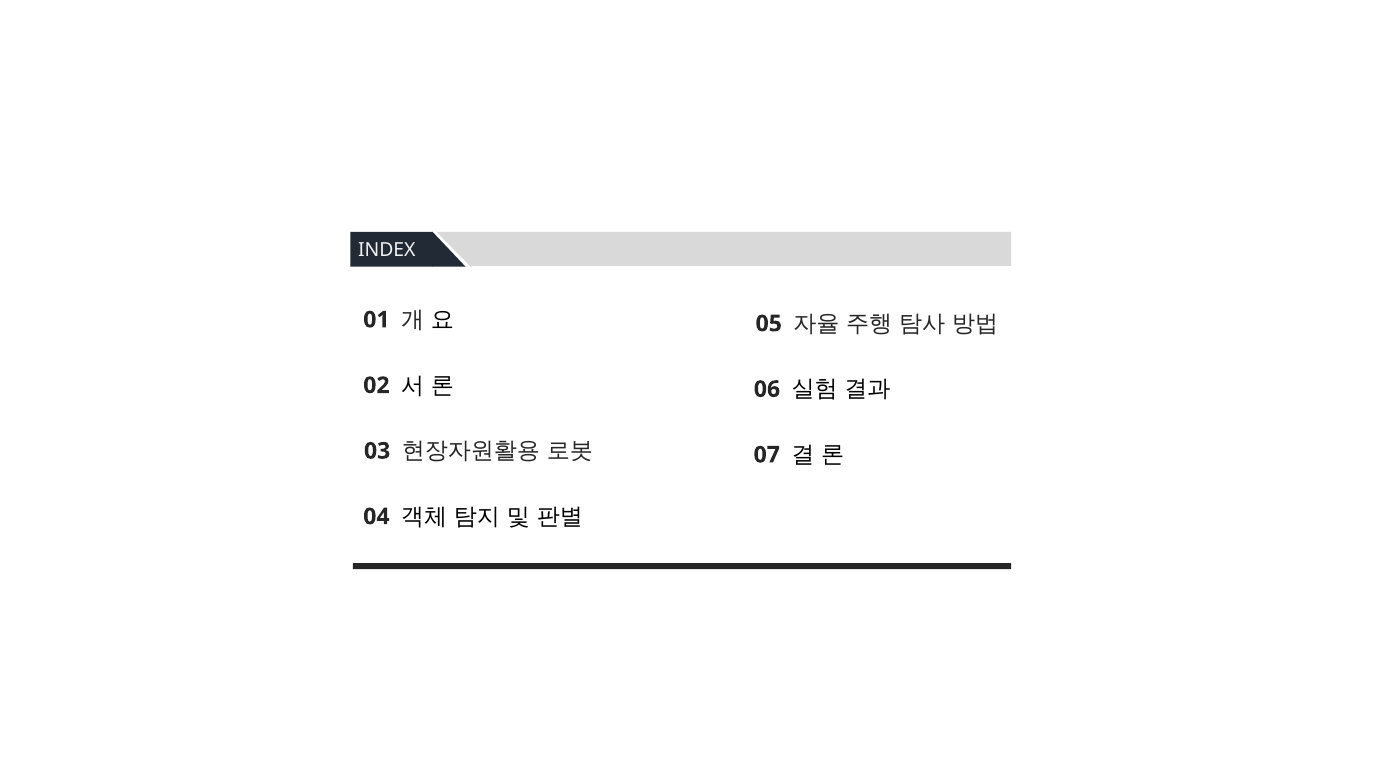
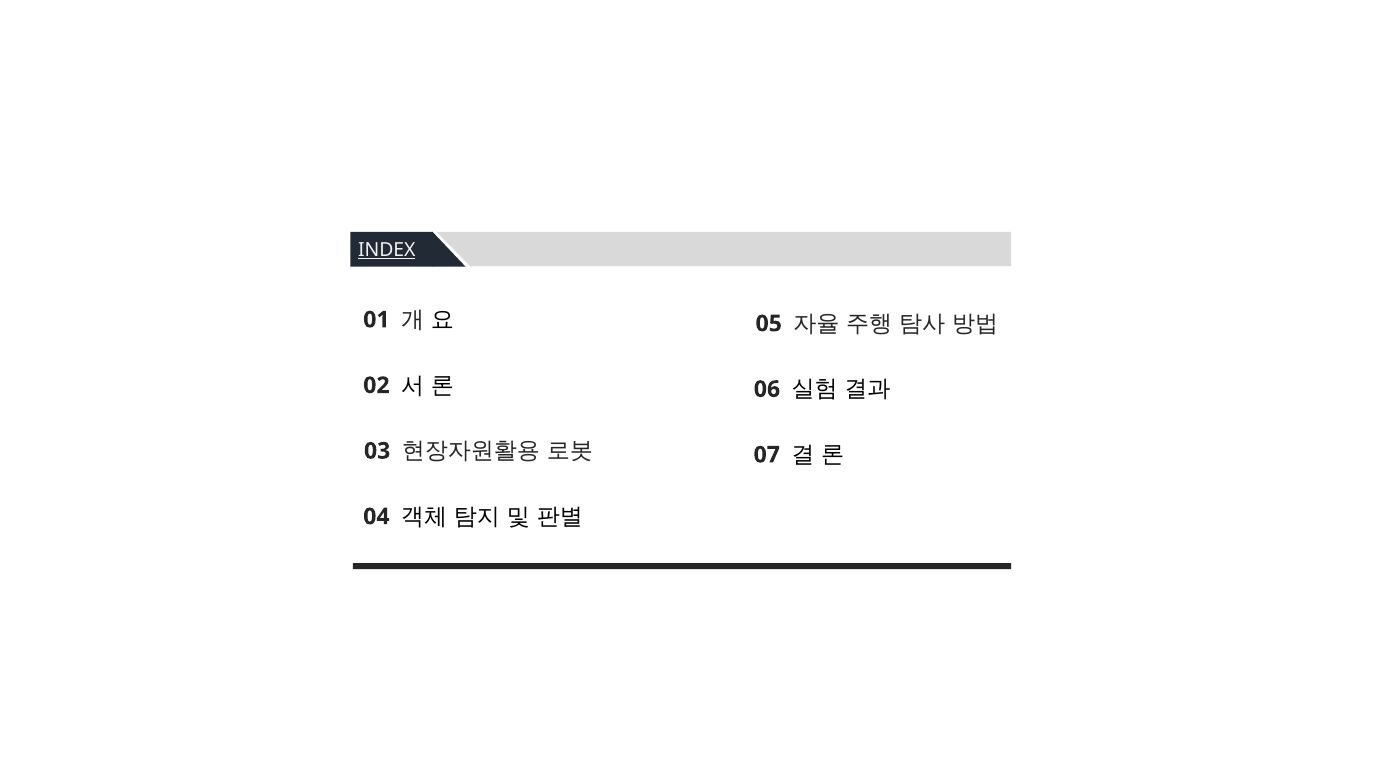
INDEX underline: none -> present
